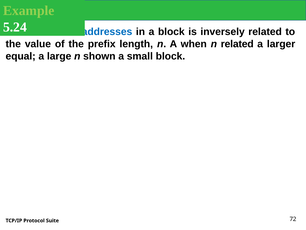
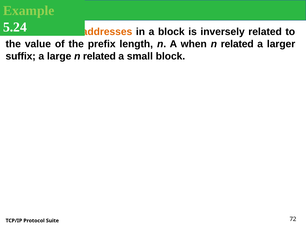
addresses colour: blue -> orange
equal: equal -> suffix
large n shown: shown -> related
